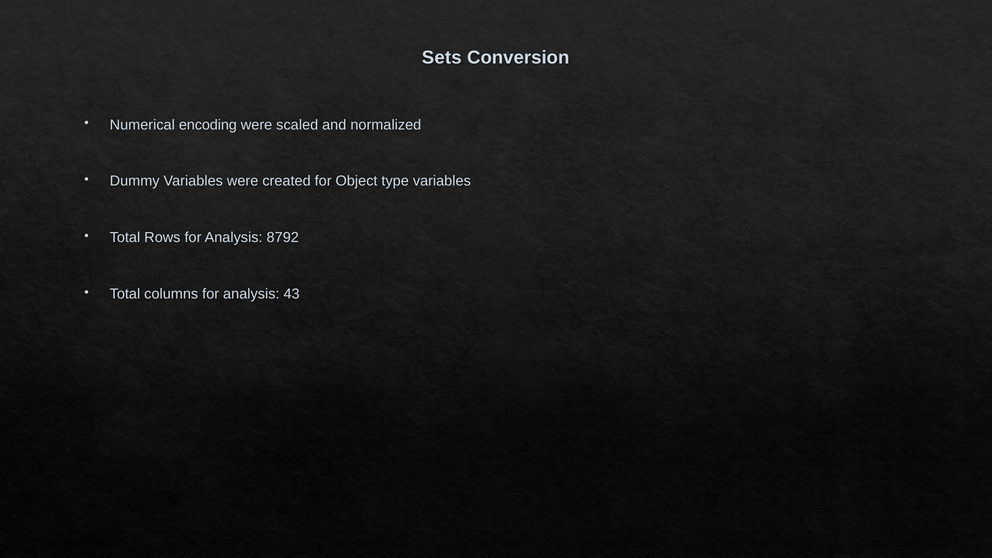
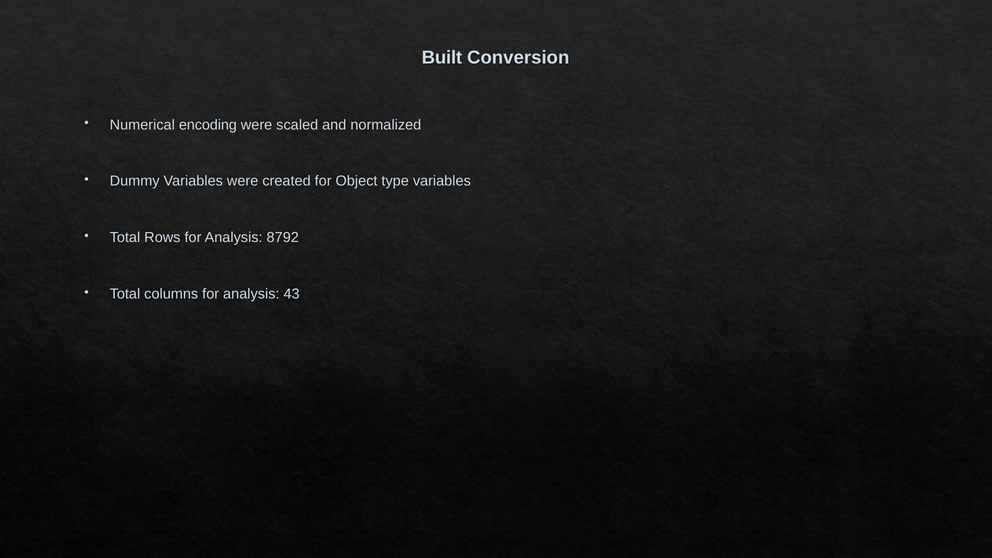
Sets: Sets -> Built
